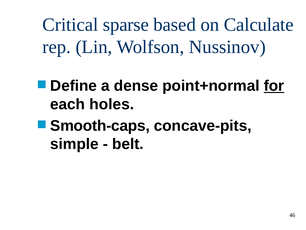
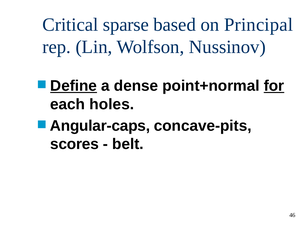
Calculate: Calculate -> Principal
Define underline: none -> present
Smooth-caps: Smooth-caps -> Angular-caps
simple: simple -> scores
